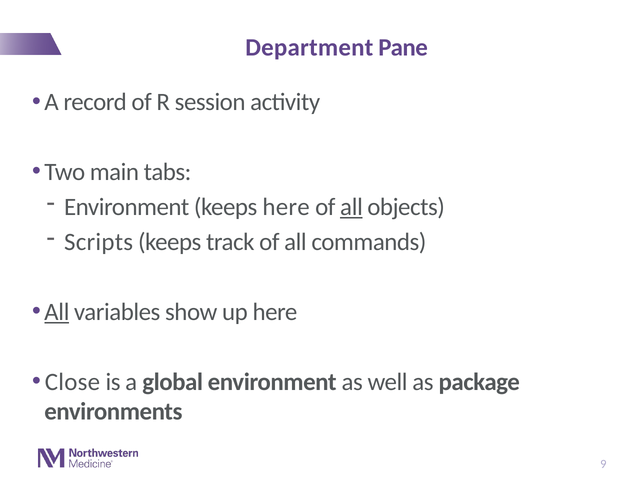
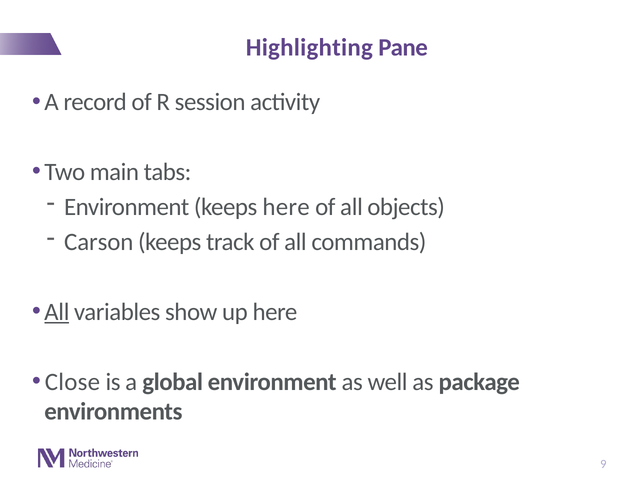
Department: Department -> Highlighting
all at (351, 207) underline: present -> none
Scripts: Scripts -> Carson
